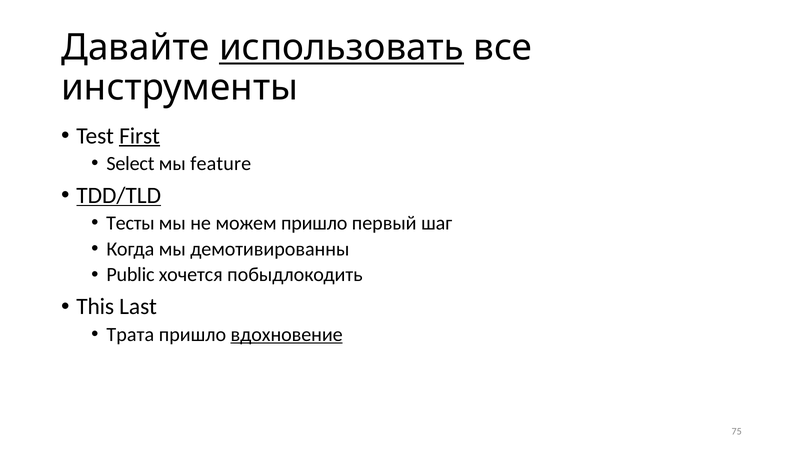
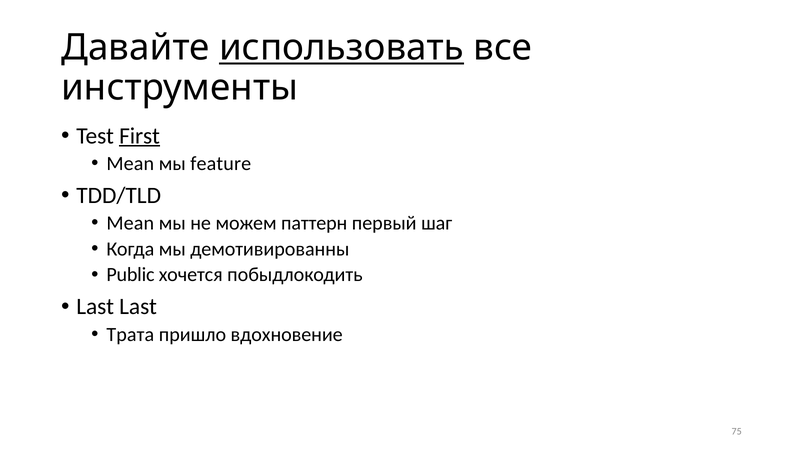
Select at (130, 163): Select -> Mean
TDD/TLD underline: present -> none
Тесты at (130, 223): Тесты -> Mean
можем пришло: пришло -> паттерн
This at (95, 306): This -> Last
вдохновение underline: present -> none
